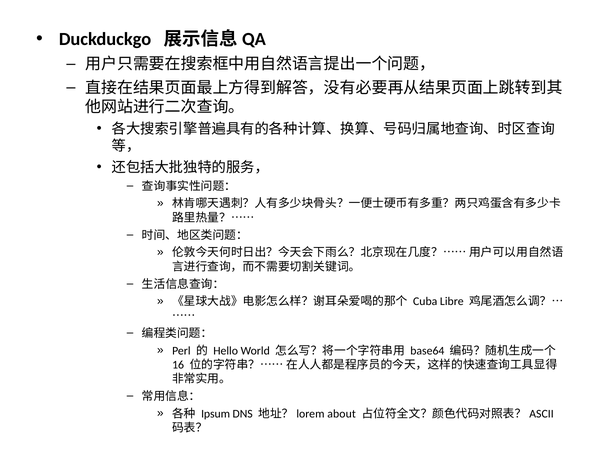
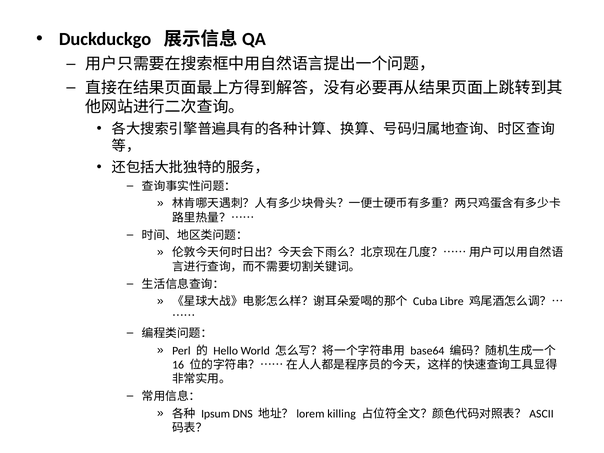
about: about -> killing
